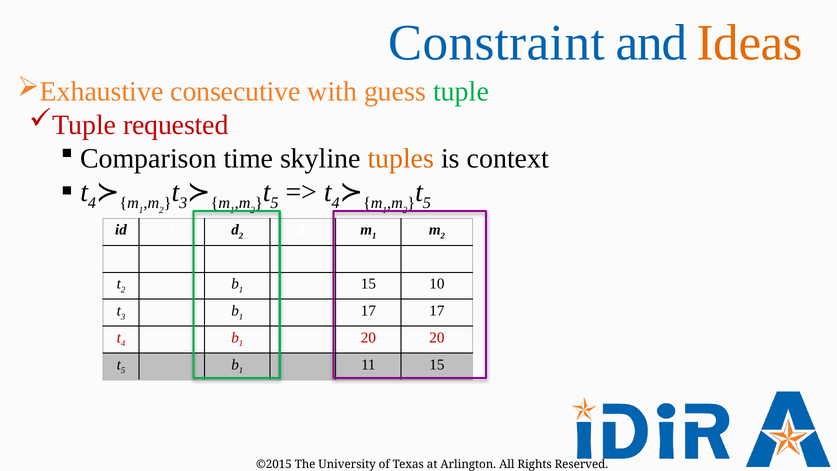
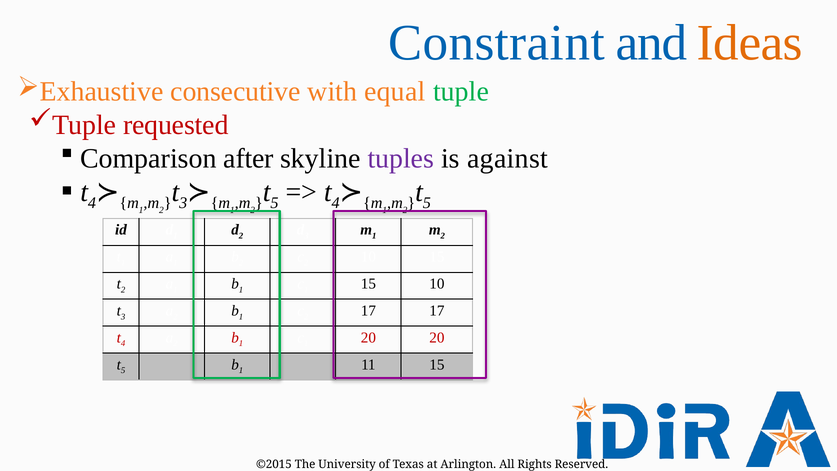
guess: guess -> equal
time: time -> after
tuples colour: orange -> purple
context: context -> against
